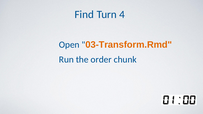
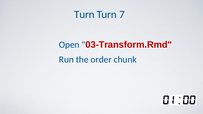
Find at (84, 15): Find -> Turn
4: 4 -> 7
03-Transform.Rmd colour: orange -> red
